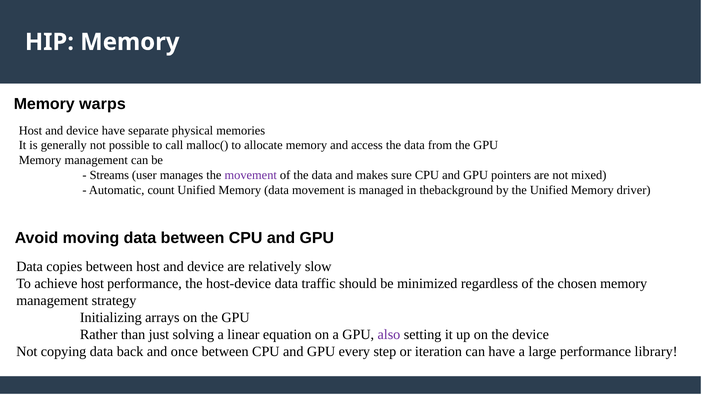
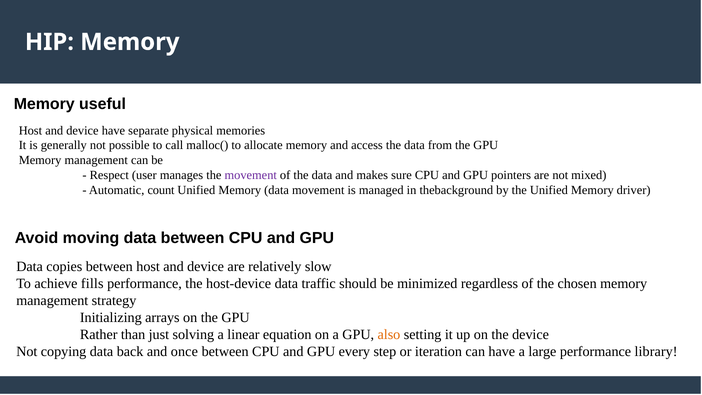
warps: warps -> useful
Streams: Streams -> Respect
achieve host: host -> fills
also colour: purple -> orange
